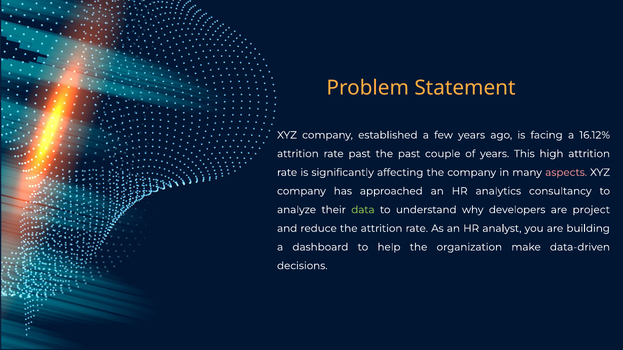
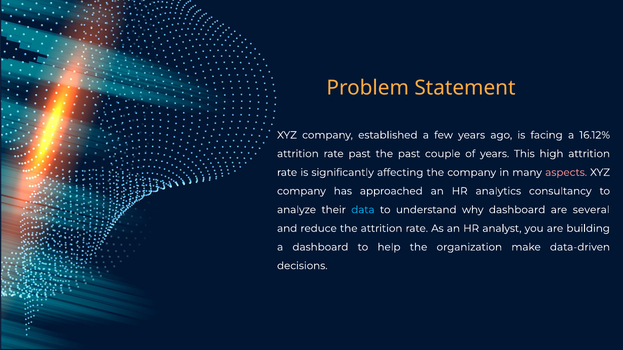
data colour: light green -> light blue
why developers: developers -> dashboard
project: project -> several
